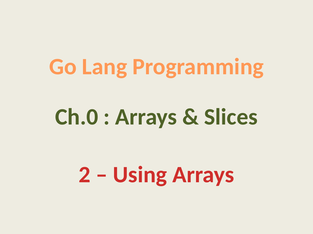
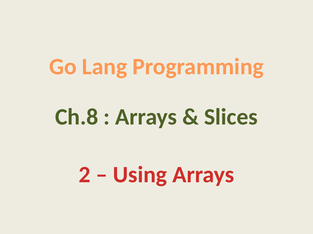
Ch.0: Ch.0 -> Ch.8
